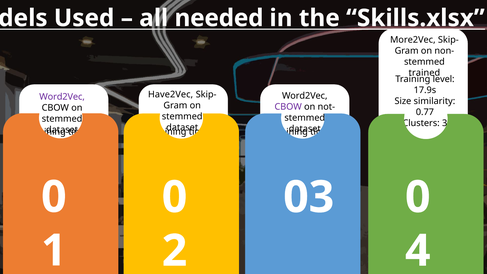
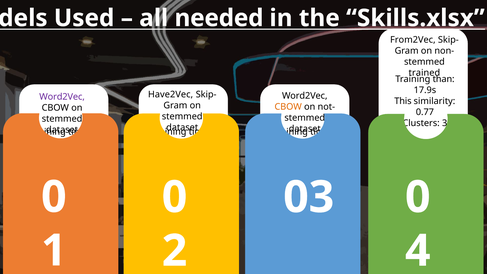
More2Vec: More2Vec -> From2Vec
level: level -> than
Size: Size -> This
CBOW at (288, 107) colour: purple -> orange
